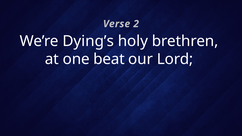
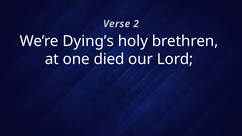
beat: beat -> died
